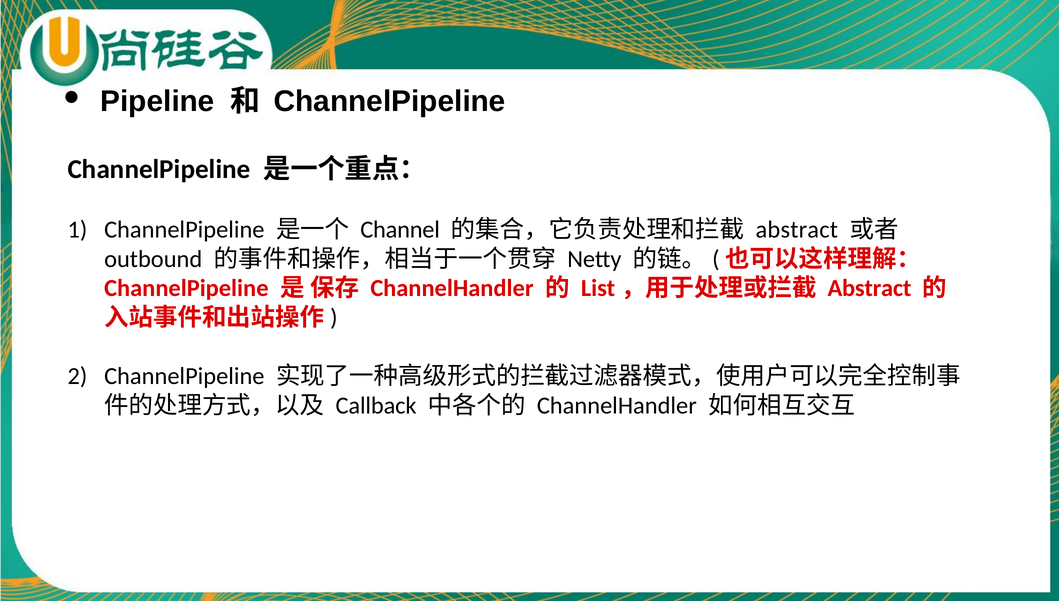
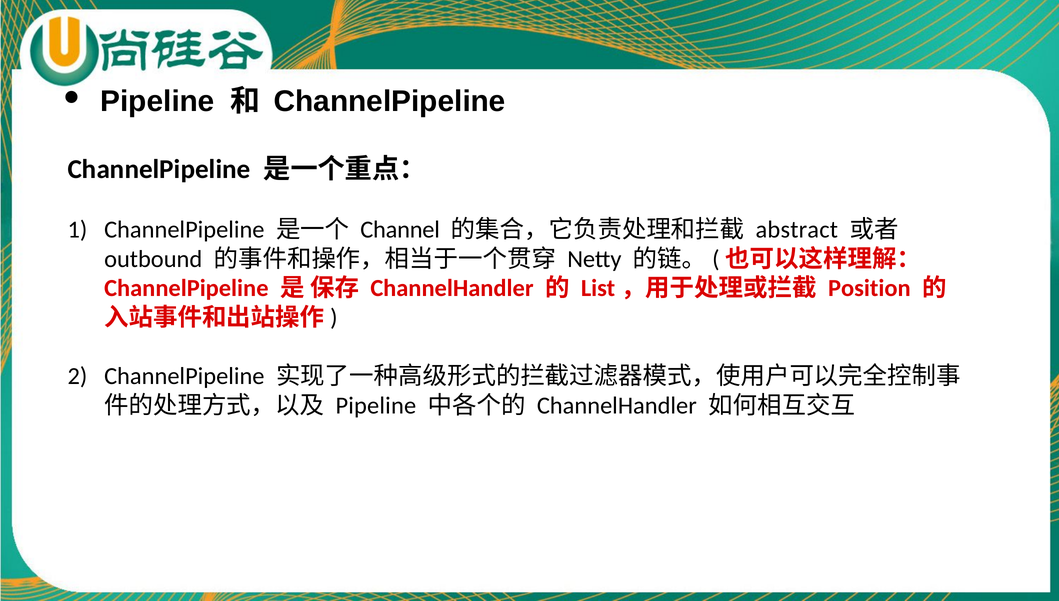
Abstract at (869, 288): Abstract -> Position
Callback at (376, 406): Callback -> Pipeline
